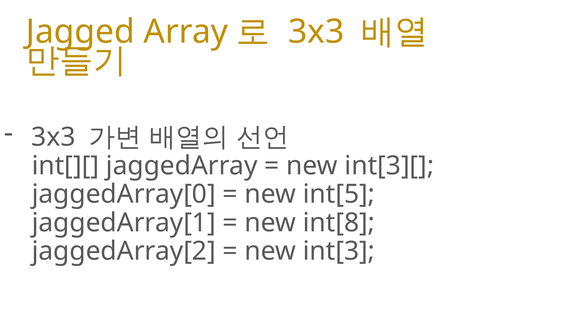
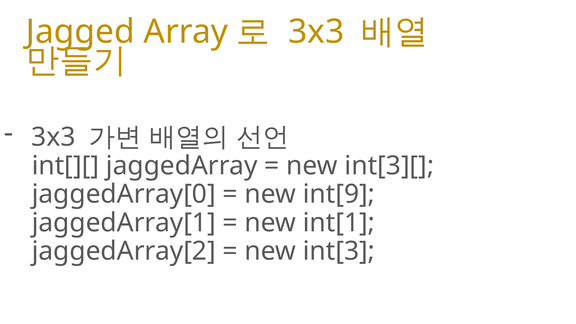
int[5: int[5 -> int[9
int[8: int[8 -> int[1
